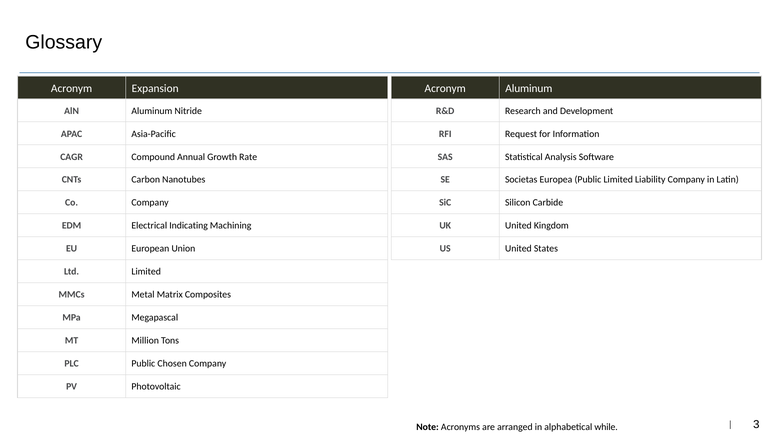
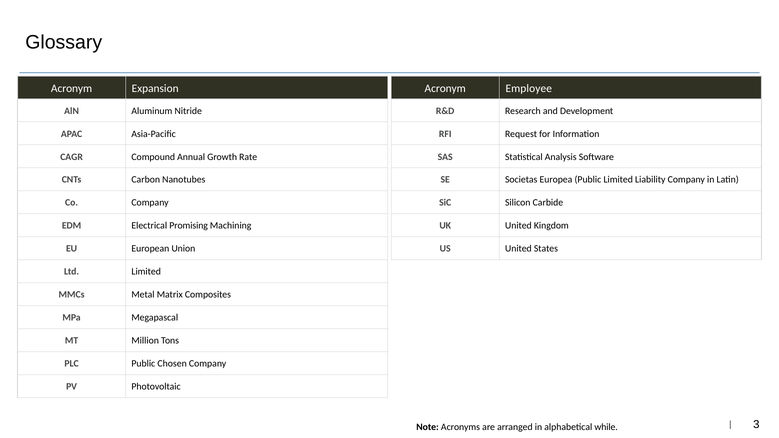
Acronym Aluminum: Aluminum -> Employee
Indicating: Indicating -> Promising
